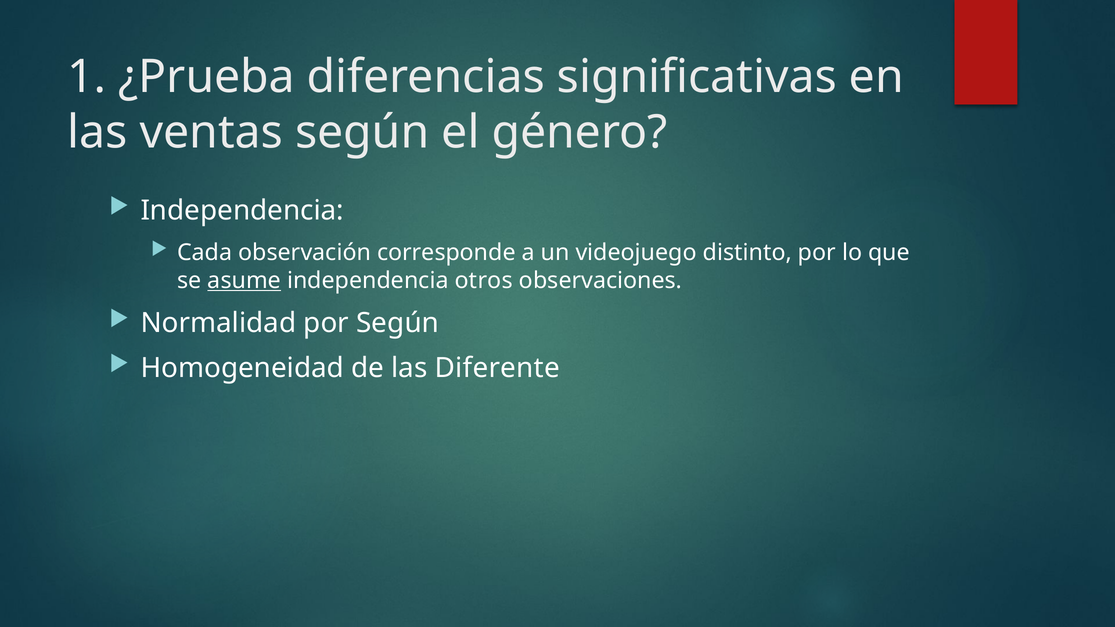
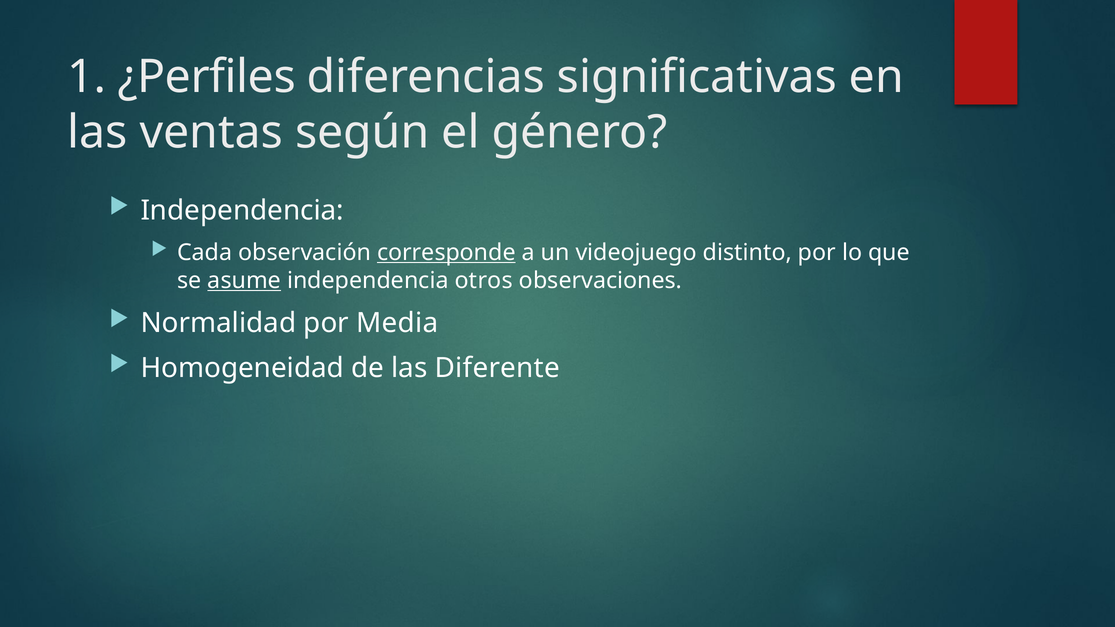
¿Prueba: ¿Prueba -> ¿Perfiles
corresponde underline: none -> present
por Según: Según -> Media
